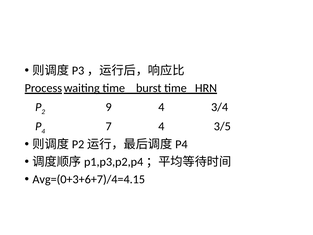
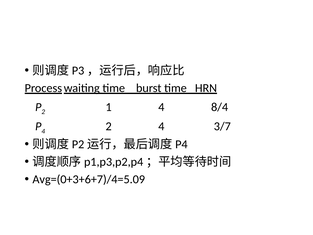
9: 9 -> 1
3/4: 3/4 -> 8/4
4 7: 7 -> 2
3/5: 3/5 -> 3/7
Avg=(0+3+6+7)/4=4.15: Avg=(0+3+6+7)/4=4.15 -> Avg=(0+3+6+7)/4=5.09
